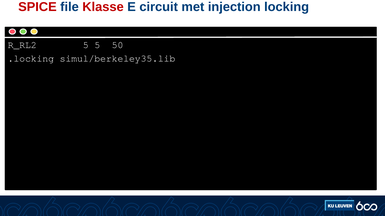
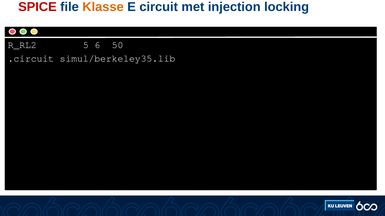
Klasse colour: red -> orange
5 5: 5 -> 6
.locking: .locking -> .circuit
